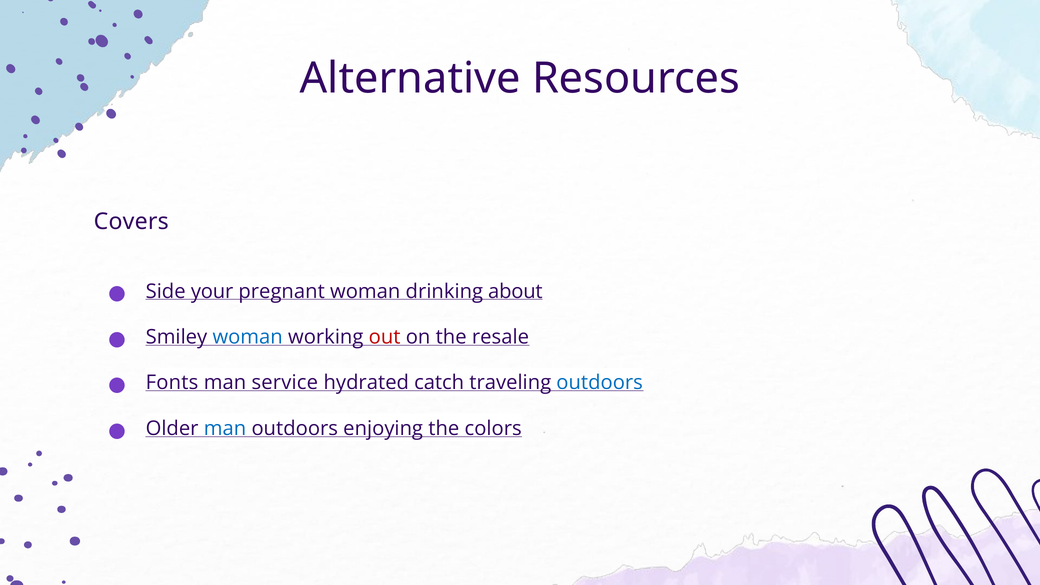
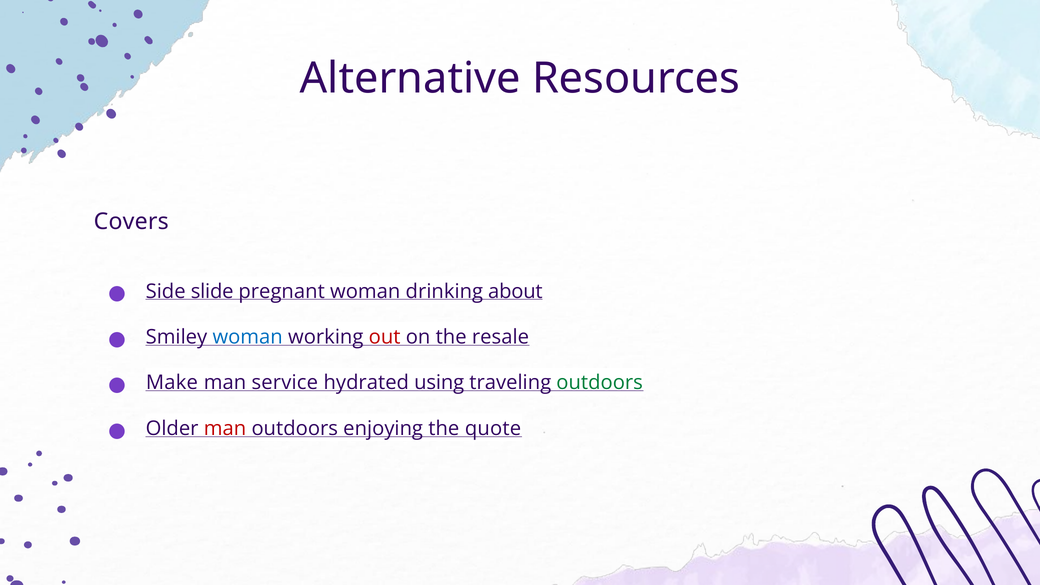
your: your -> slide
Fonts: Fonts -> Make
catch: catch -> using
outdoors at (600, 383) colour: blue -> green
man at (225, 429) colour: blue -> red
colors: colors -> quote
